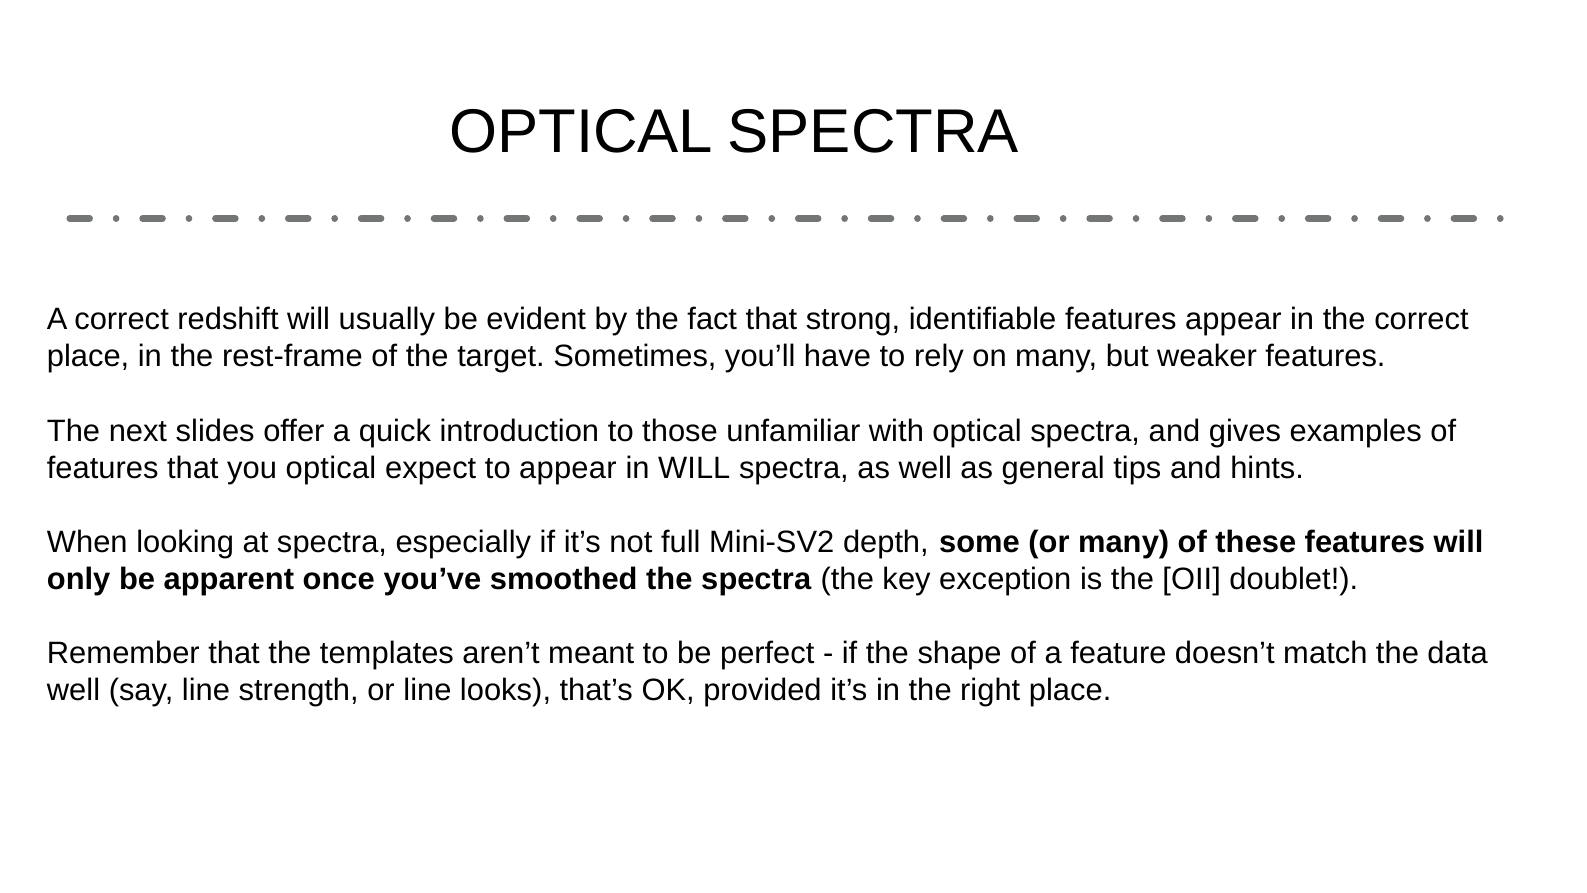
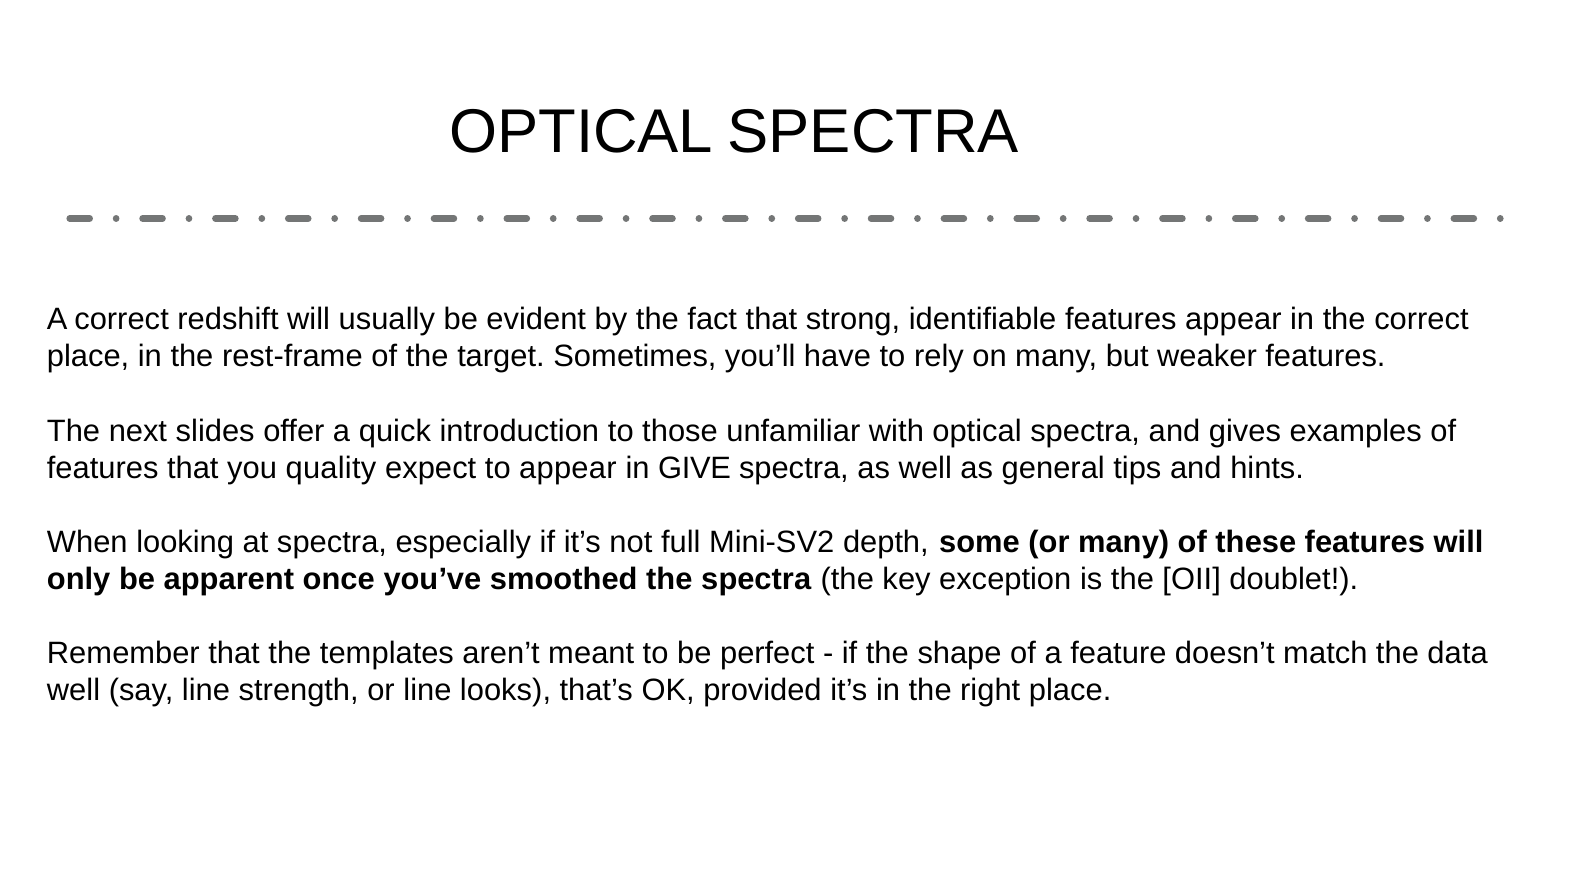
you optical: optical -> quality
in WILL: WILL -> GIVE
